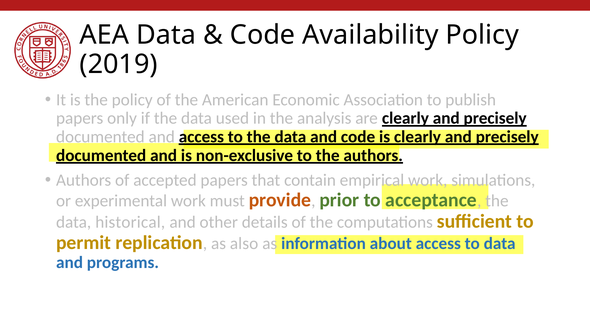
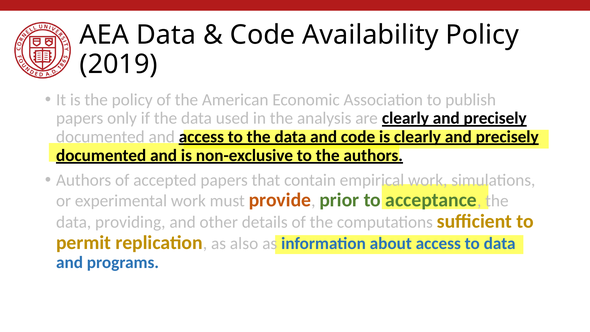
historical: historical -> providing
